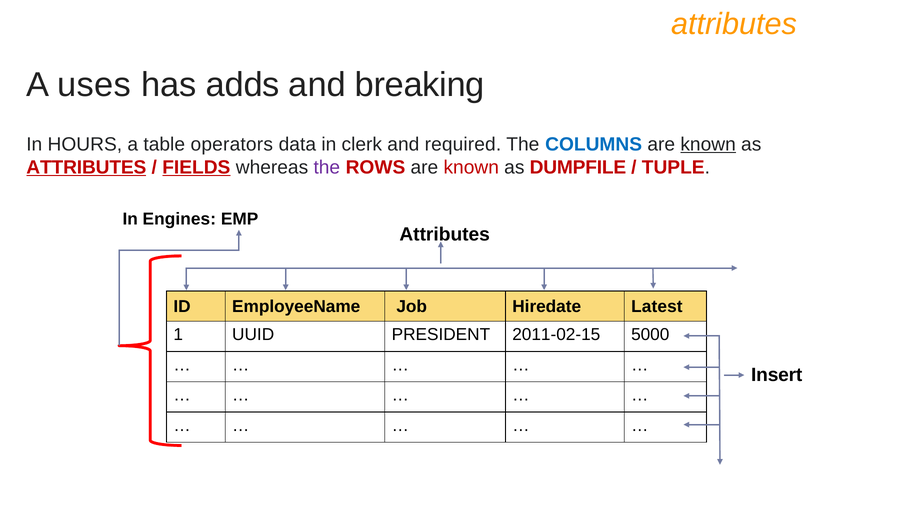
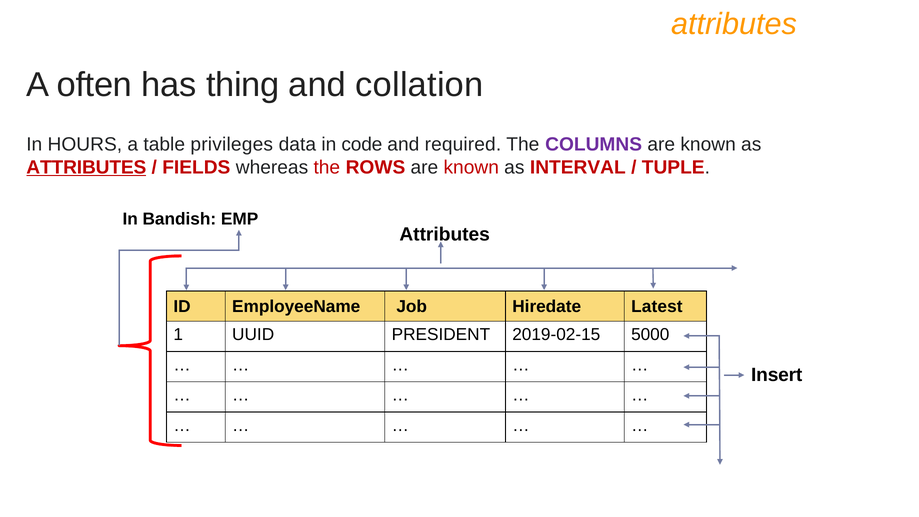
uses: uses -> often
adds: adds -> thing
breaking: breaking -> collation
operators: operators -> privileges
clerk: clerk -> code
COLUMNS colour: blue -> purple
known at (708, 144) underline: present -> none
FIELDS underline: present -> none
the at (327, 167) colour: purple -> red
DUMPFILE: DUMPFILE -> INTERVAL
Engines: Engines -> Bandish
2011-02-15: 2011-02-15 -> 2019-02-15
